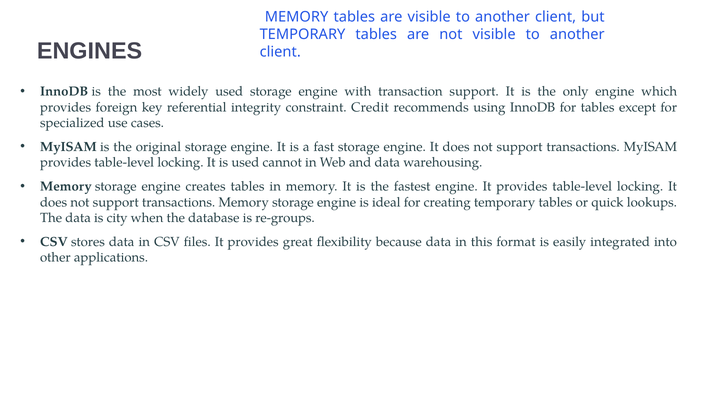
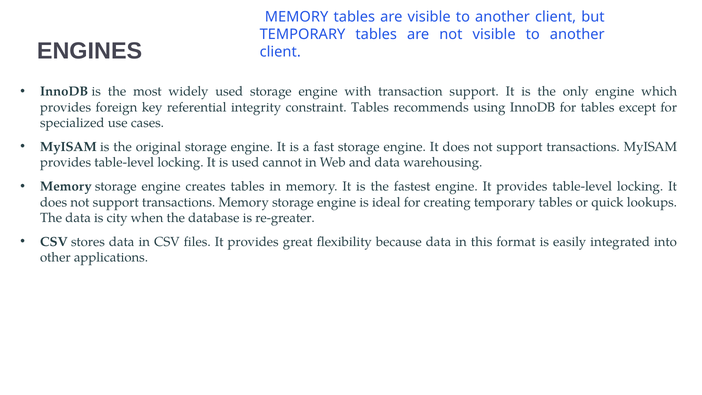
constraint Credit: Credit -> Tables
re-groups: re-groups -> re-greater
